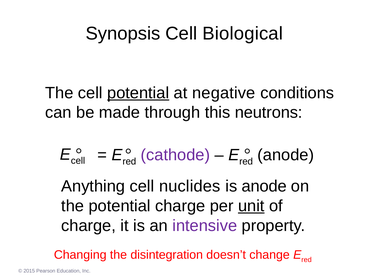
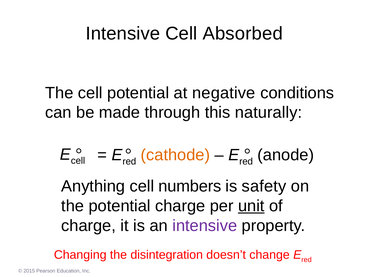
Synopsis at (123, 34): Synopsis -> Intensive
Biological: Biological -> Absorbed
potential at (138, 93) underline: present -> none
neutrons: neutrons -> naturally
cathode colour: purple -> orange
nuclides: nuclides -> numbers
is anode: anode -> safety
